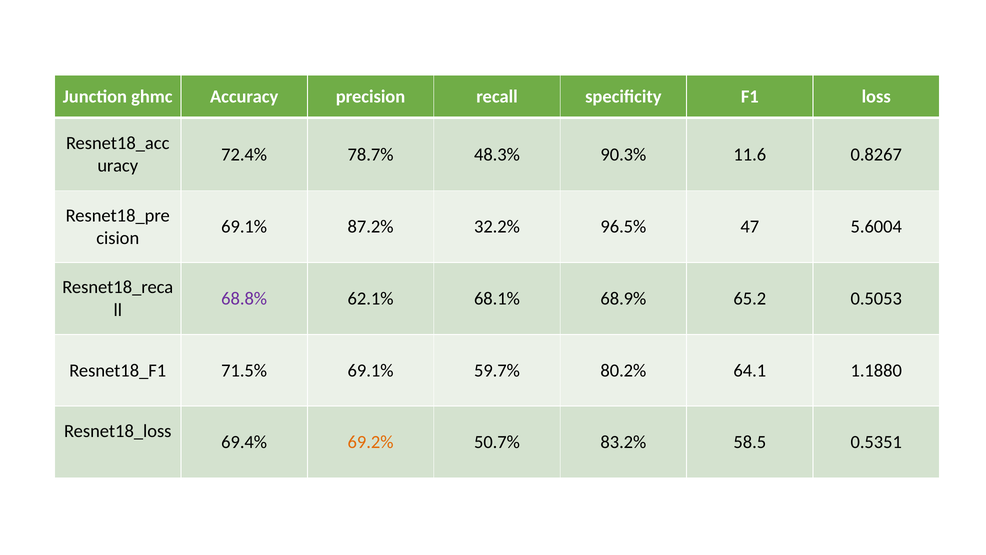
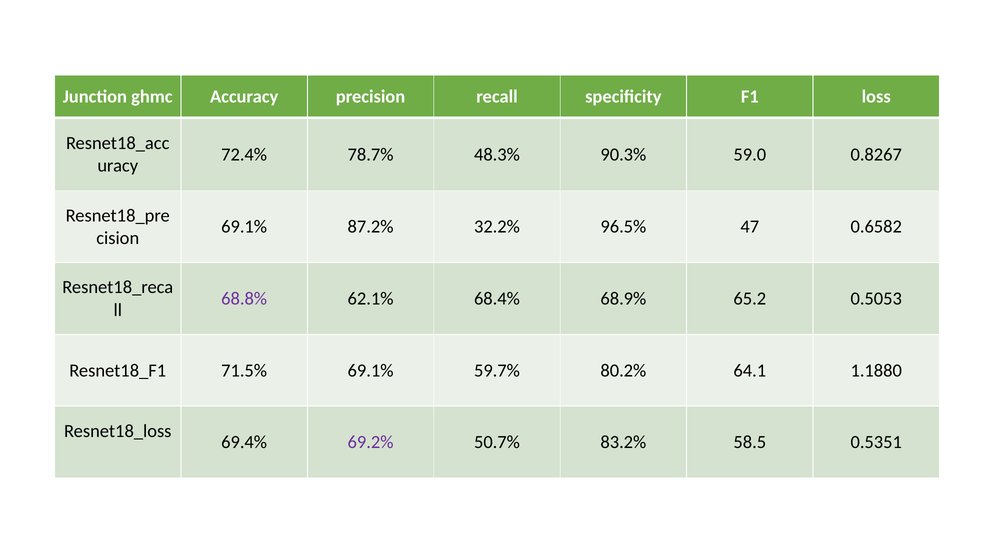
11.6: 11.6 -> 59.0
5.6004: 5.6004 -> 0.6582
68.1%: 68.1% -> 68.4%
69.2% colour: orange -> purple
